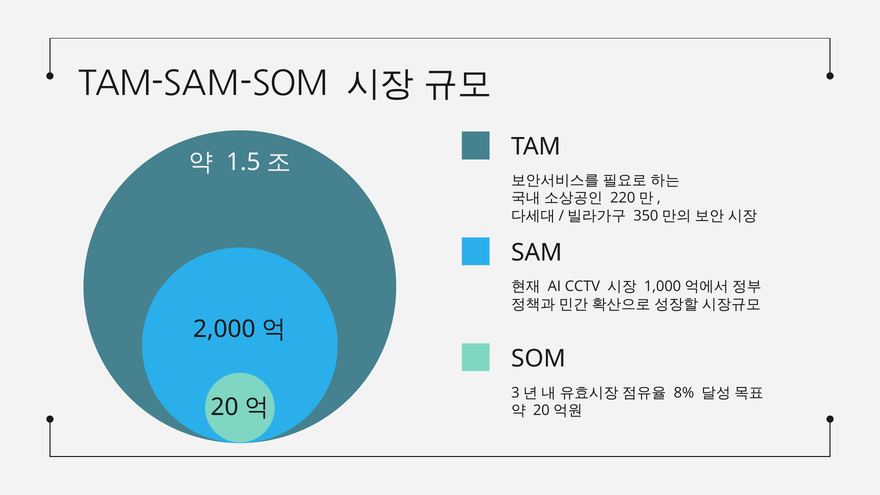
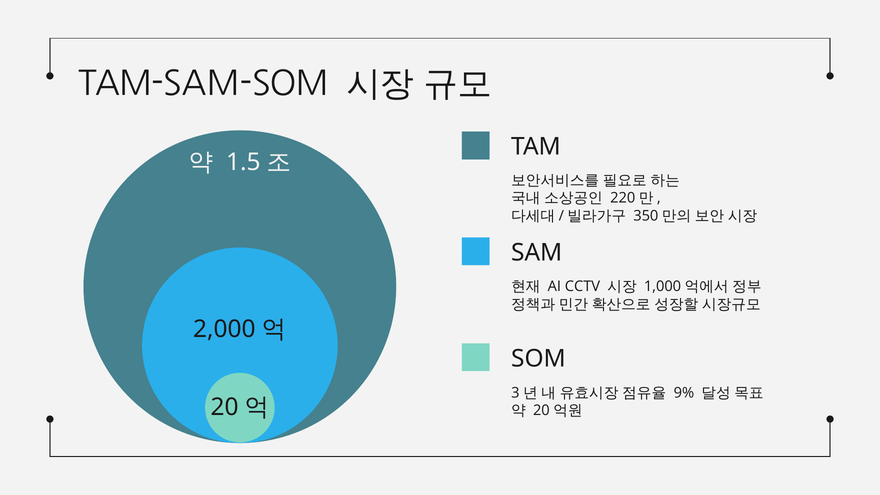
8%: 8% -> 9%
